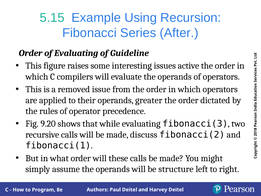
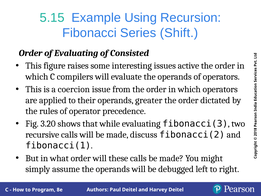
After: After -> Shift
Guideline: Guideline -> Consisted
removed: removed -> coercion
9.20: 9.20 -> 3.20
structure: structure -> debugged
